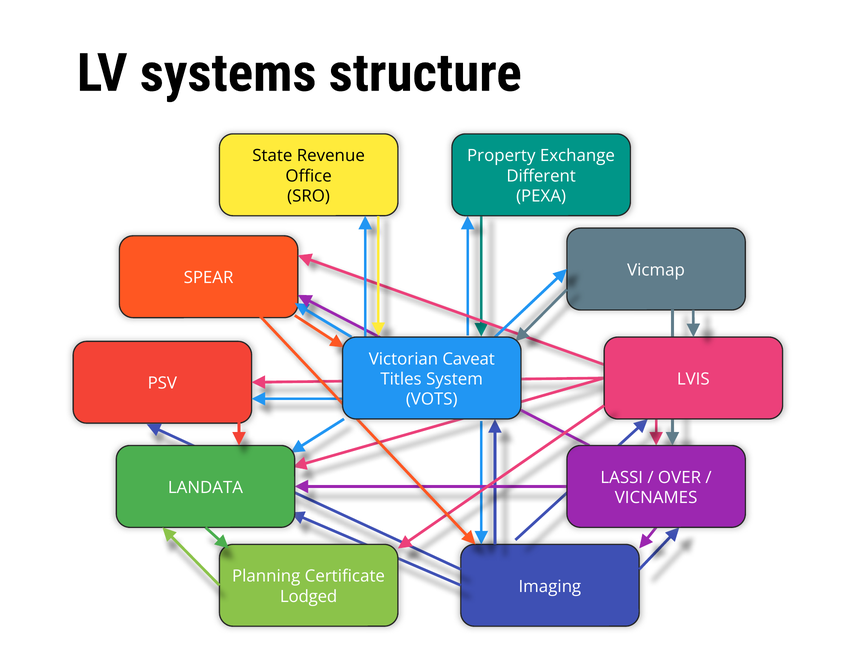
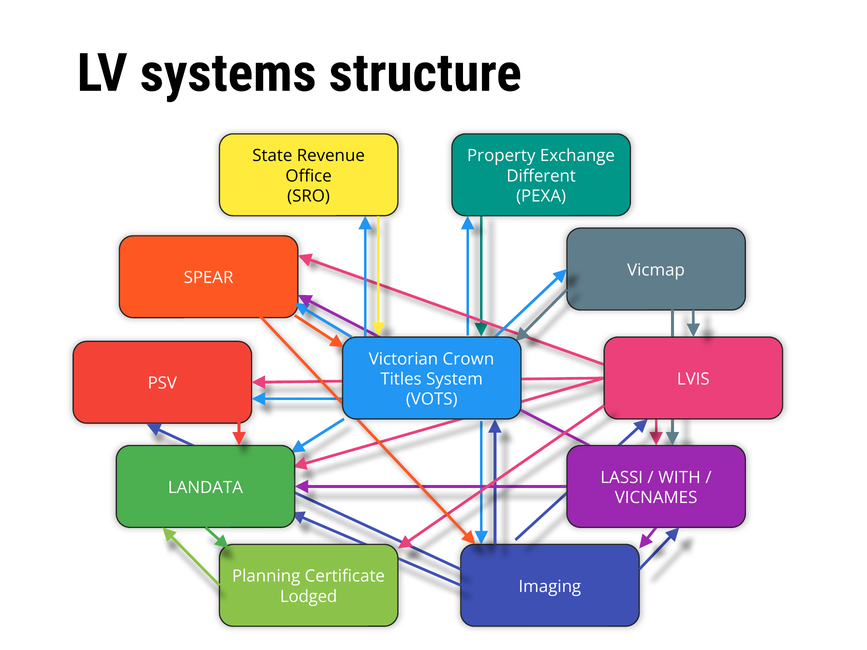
Caveat: Caveat -> Crown
OVER: OVER -> WITH
